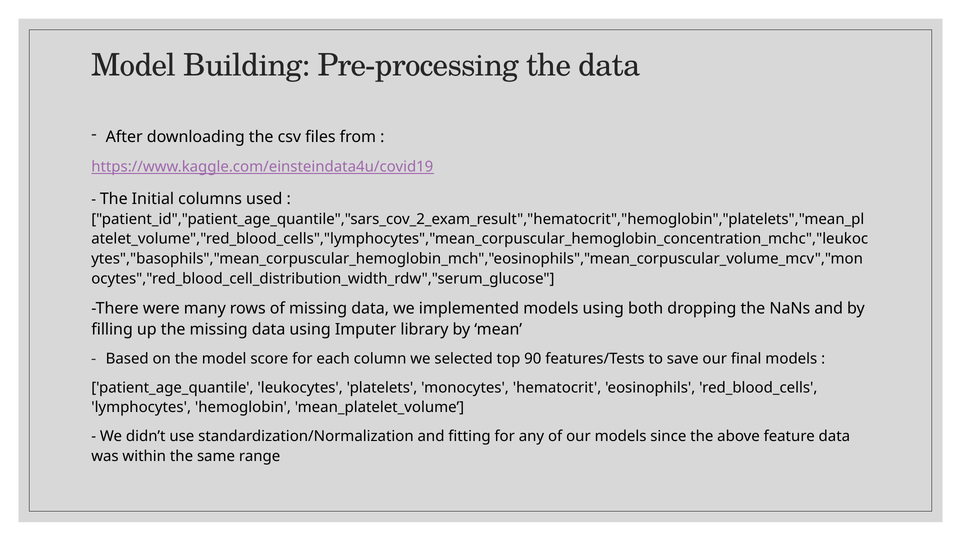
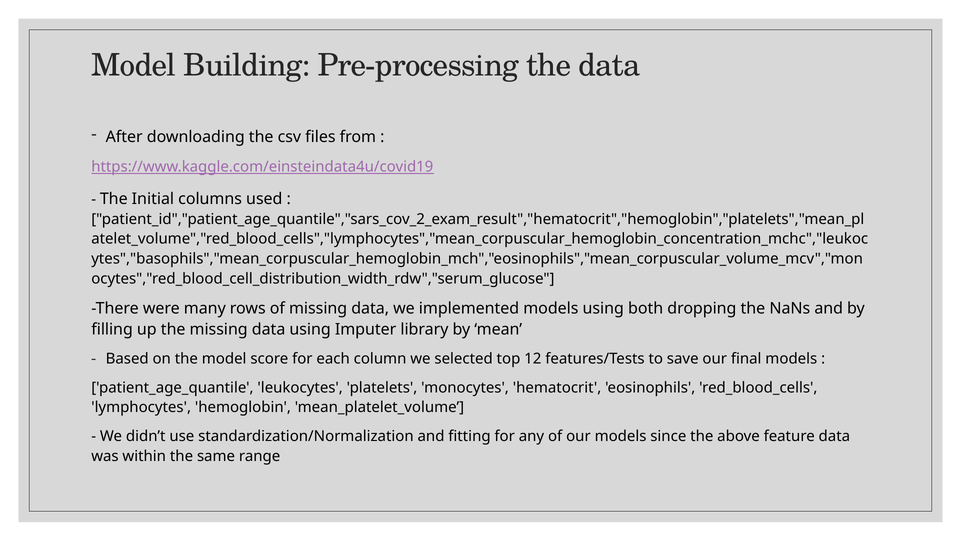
90: 90 -> 12
